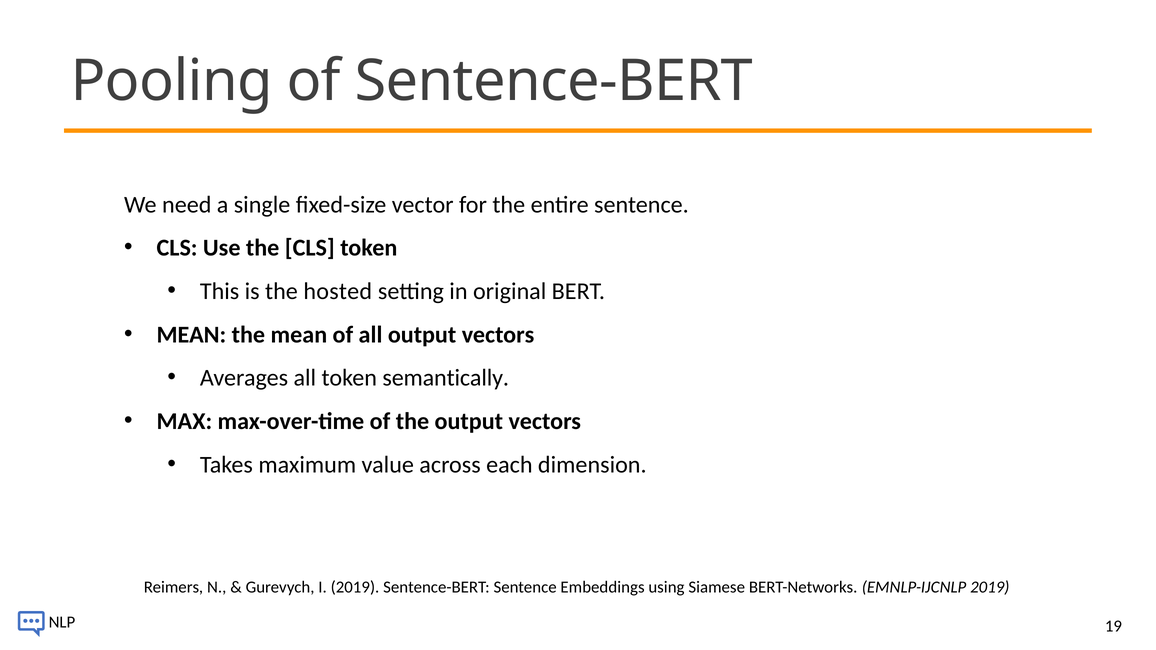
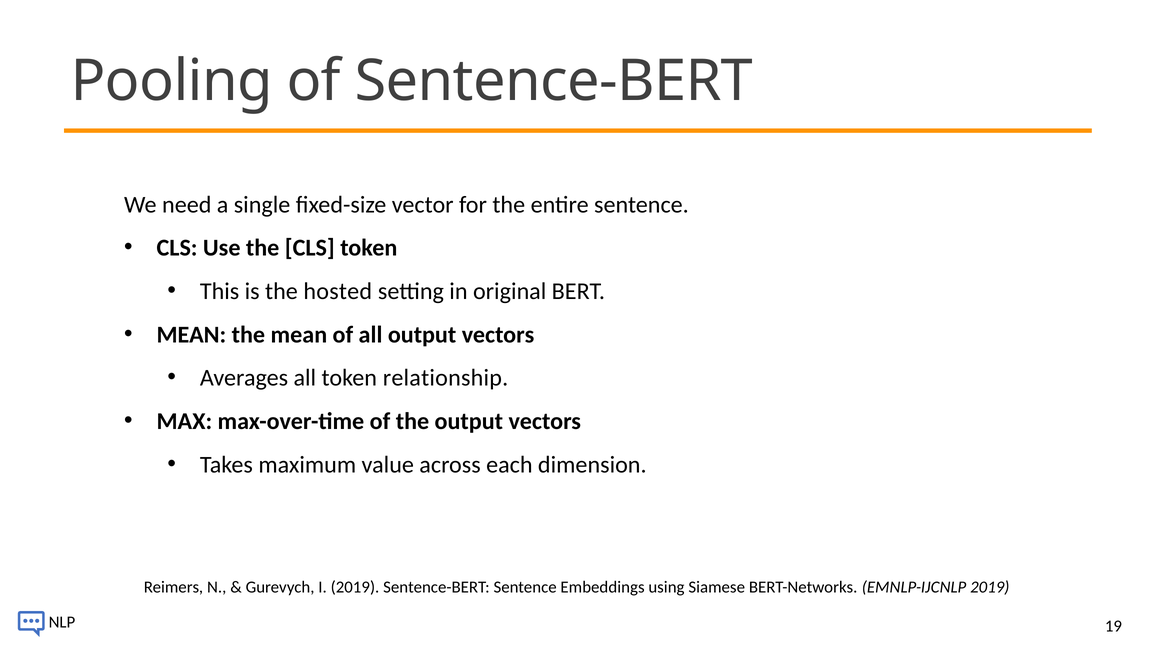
semantically: semantically -> relationship
